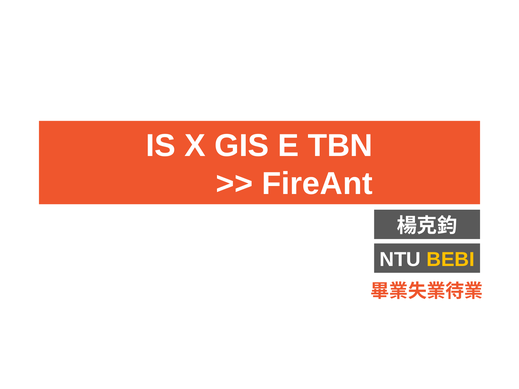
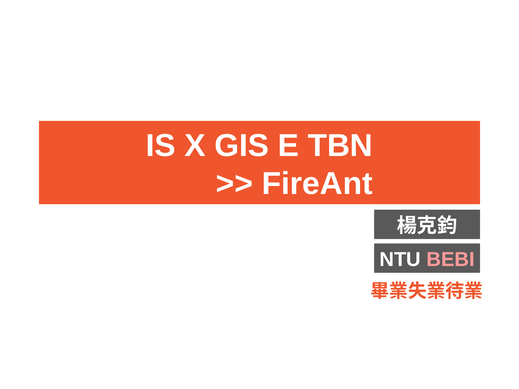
BEBI colour: yellow -> pink
